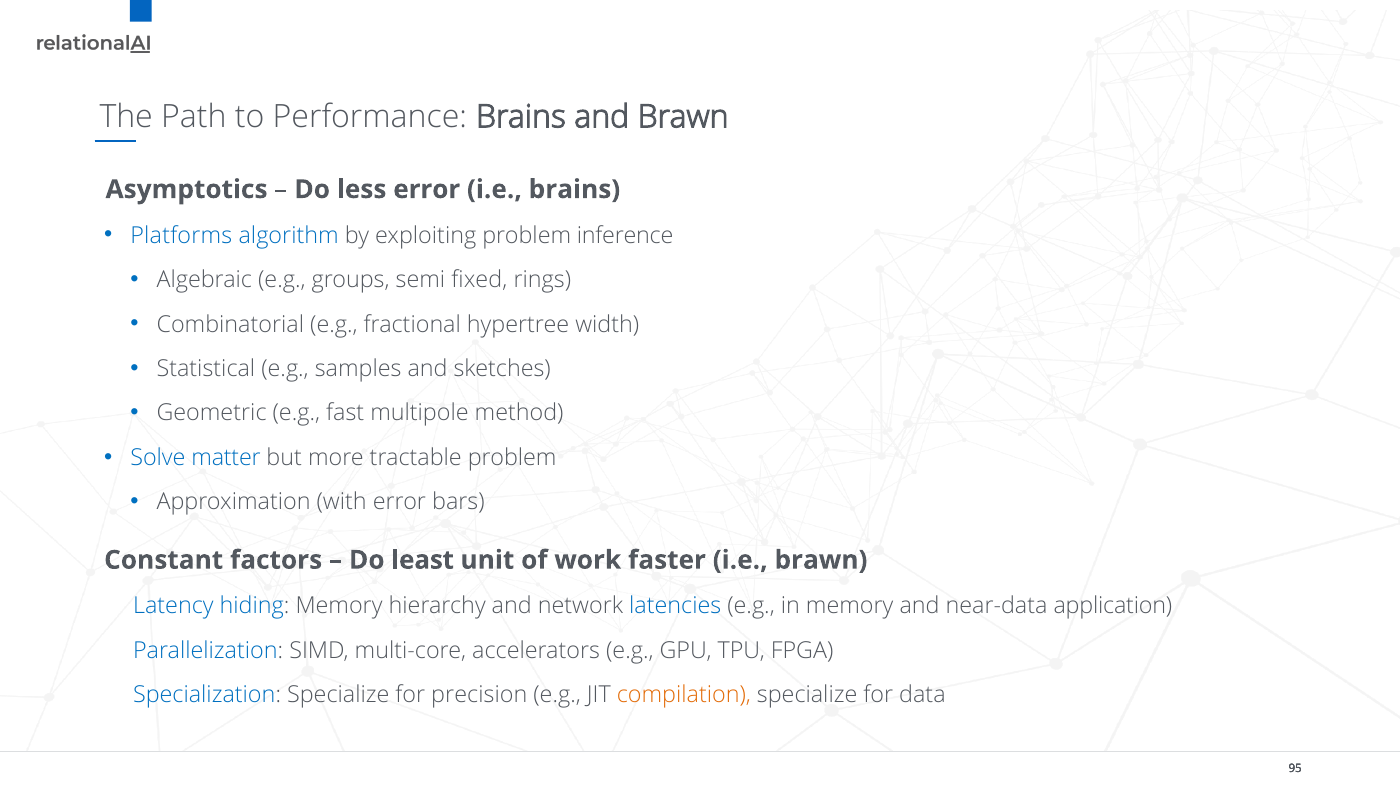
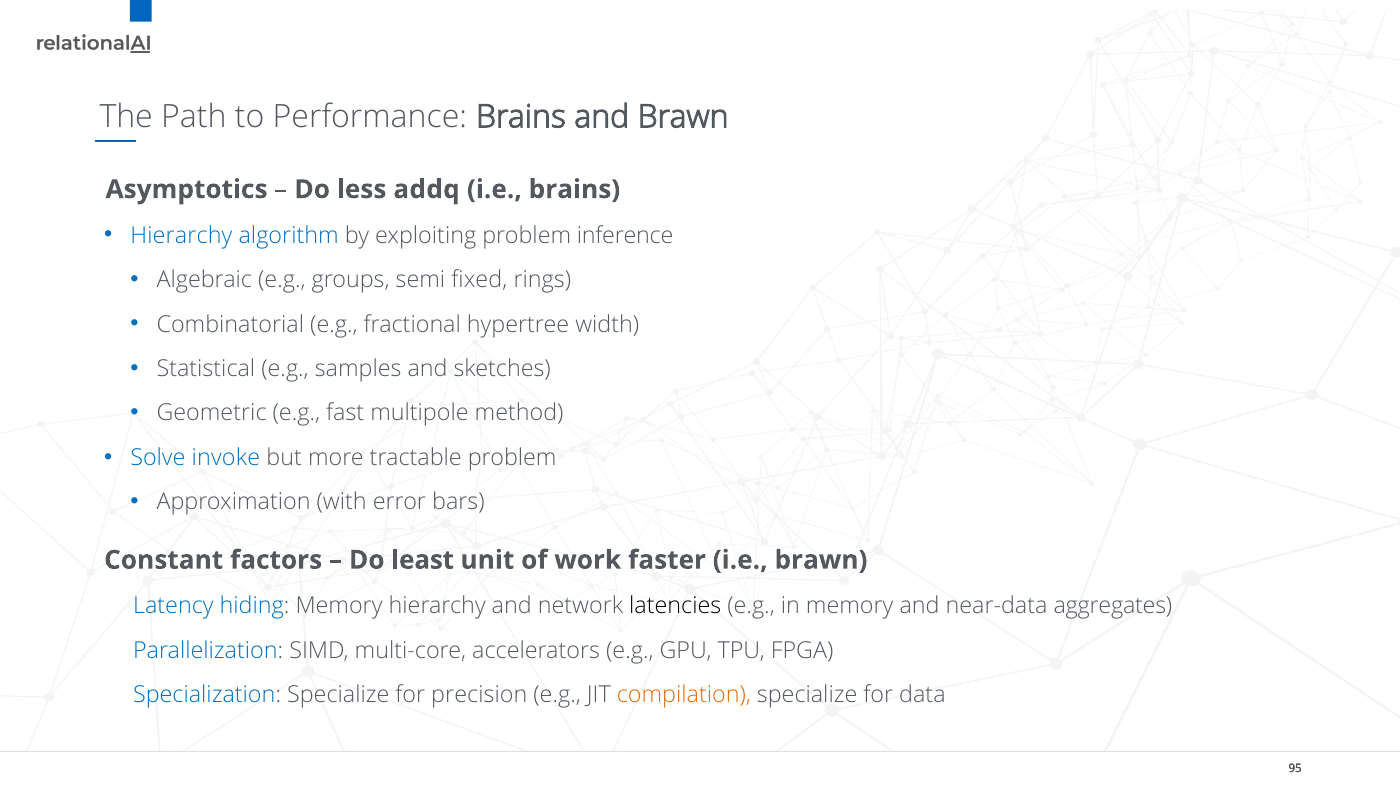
less error: error -> addq
Platforms at (181, 236): Platforms -> Hierarchy
matter: matter -> invoke
latencies colour: blue -> black
application: application -> aggregates
